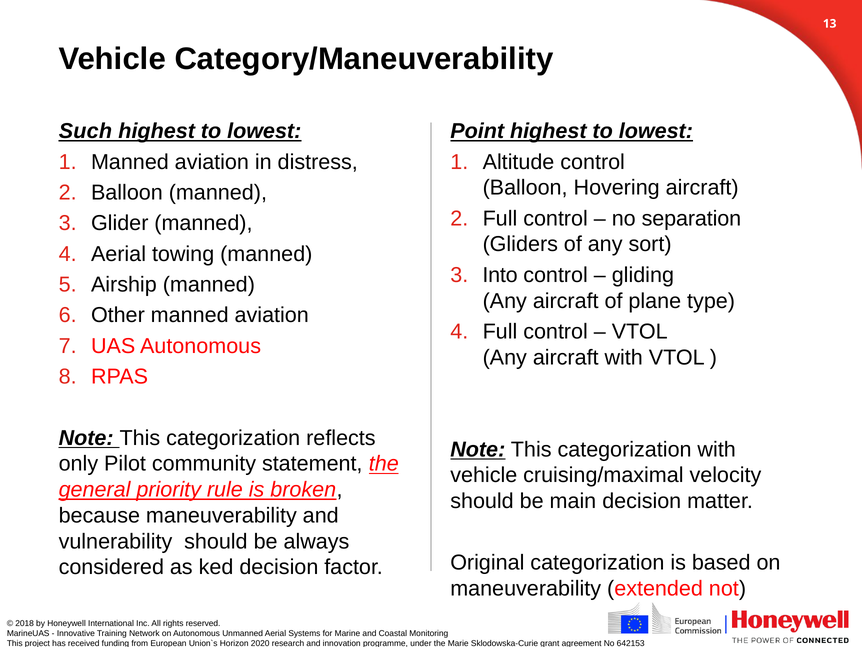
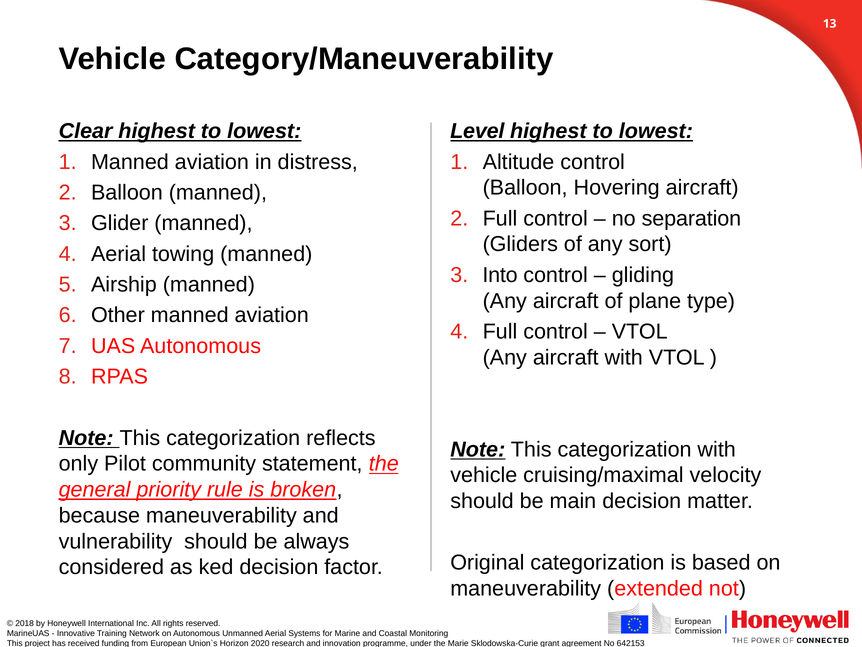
Such: Such -> Clear
Point: Point -> Level
